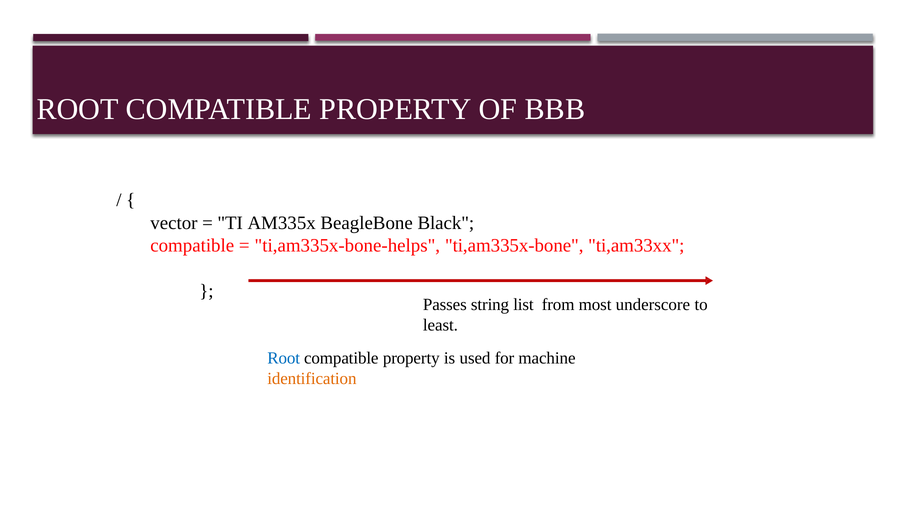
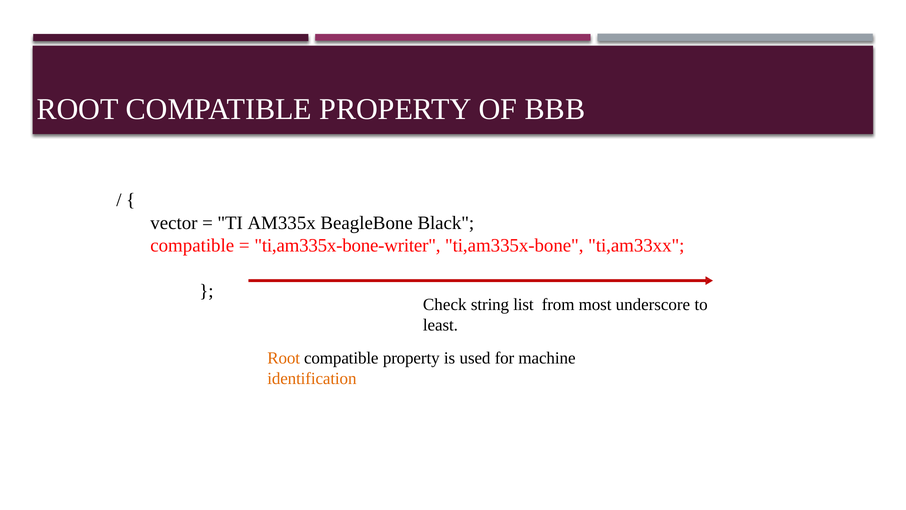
ti,am335x-bone-helps: ti,am335x-bone-helps -> ti,am335x-bone-writer
Passes: Passes -> Check
Root at (284, 358) colour: blue -> orange
